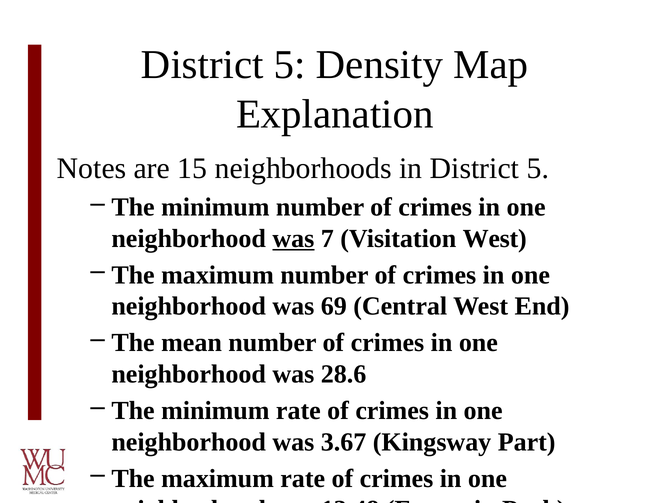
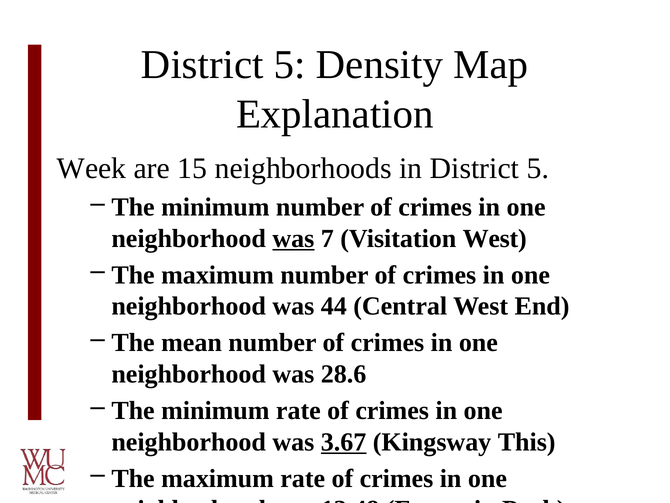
Notes: Notes -> Week
69: 69 -> 44
3.67 underline: none -> present
Part: Part -> This
